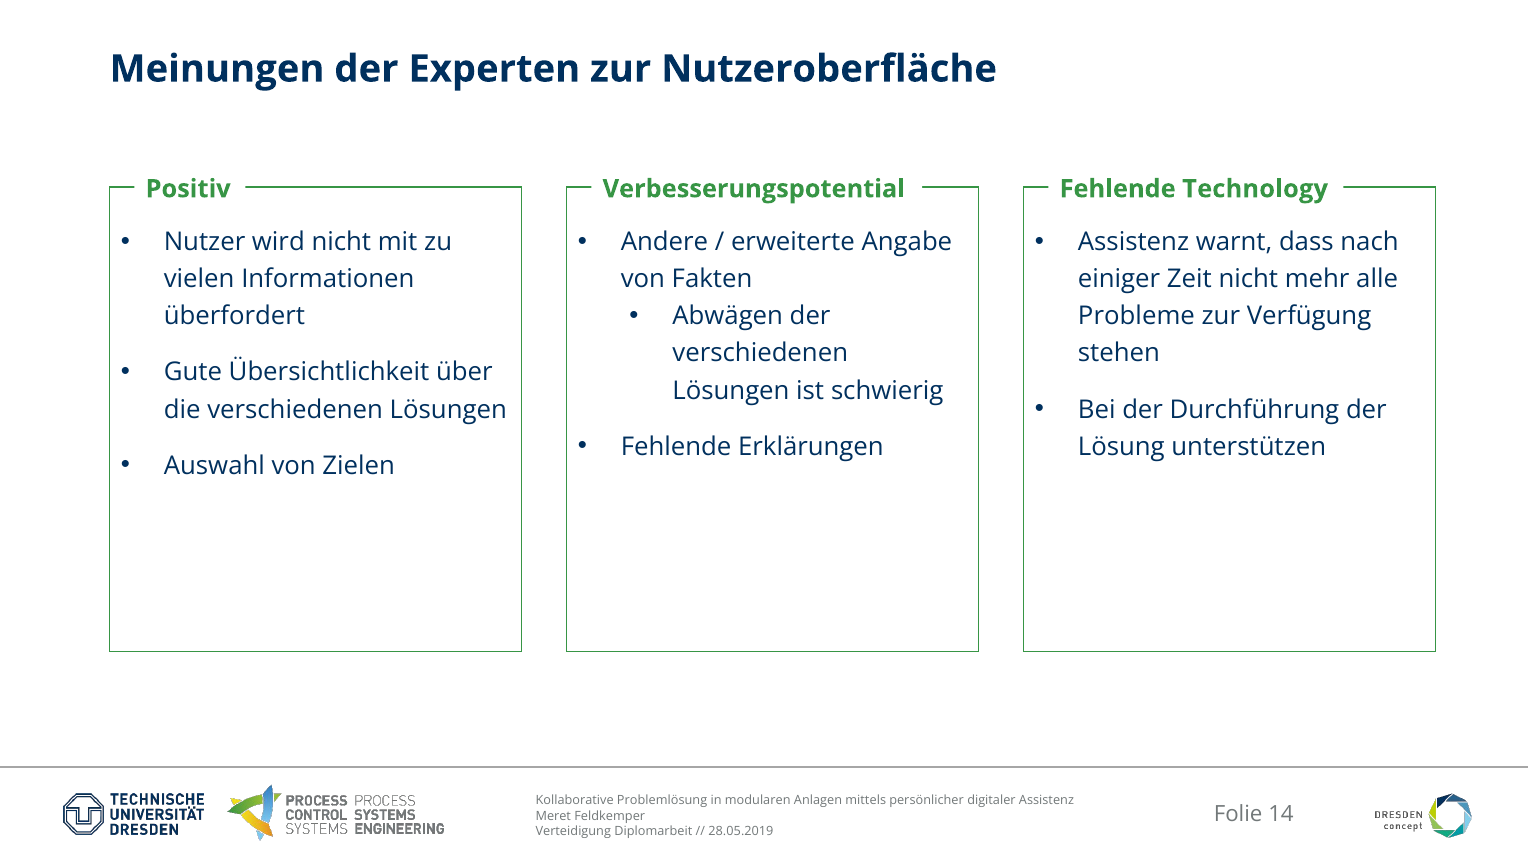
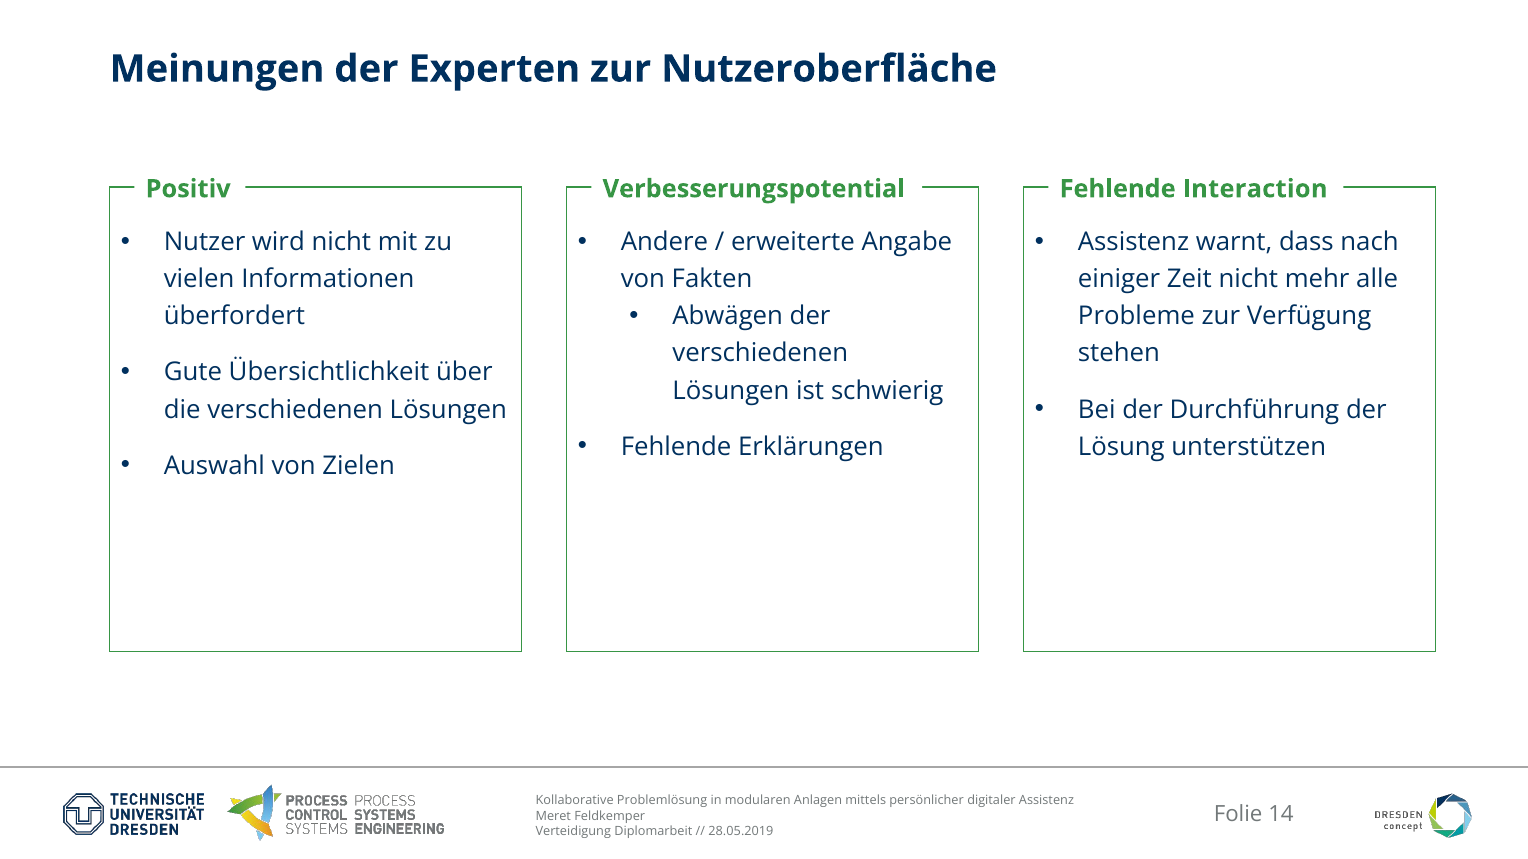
Technology: Technology -> Interaction
